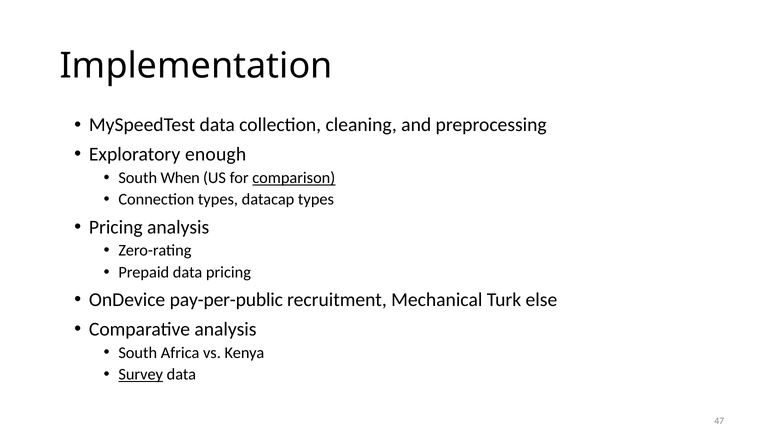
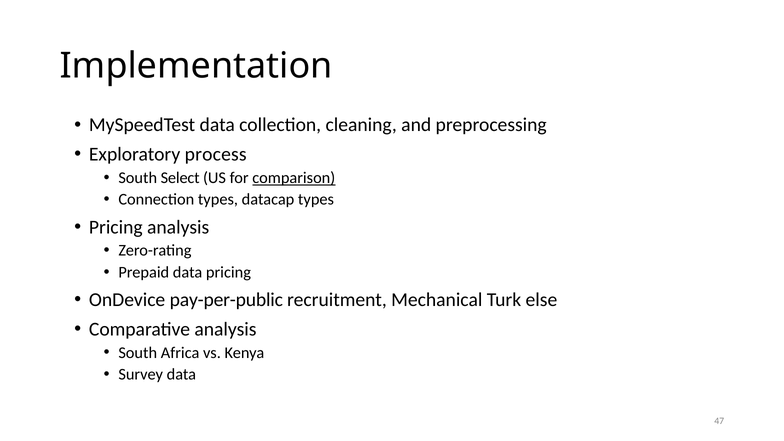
enough: enough -> process
When: When -> Select
Survey underline: present -> none
